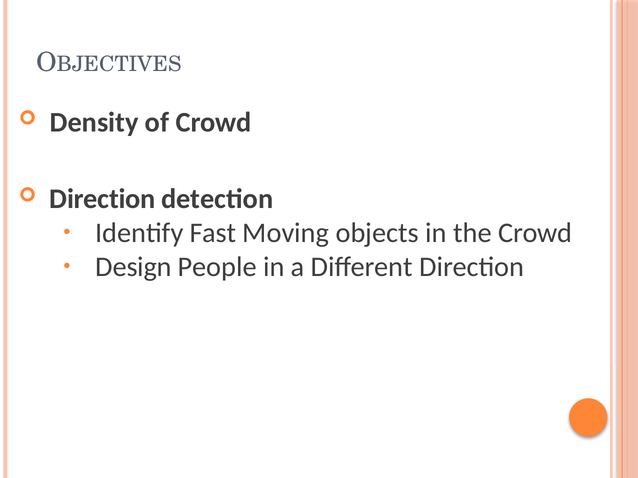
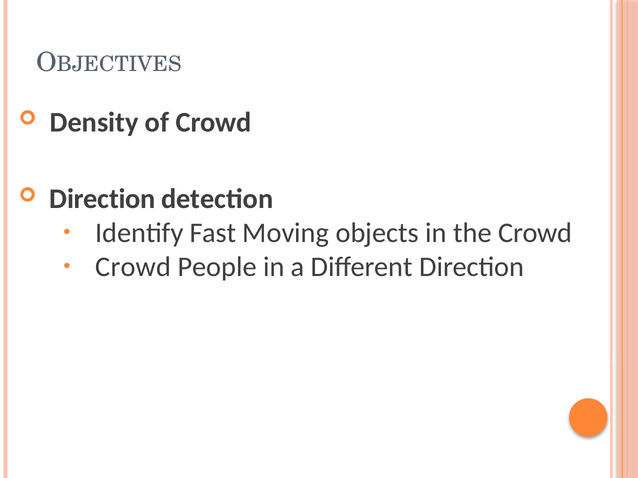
Design at (134, 267): Design -> Crowd
